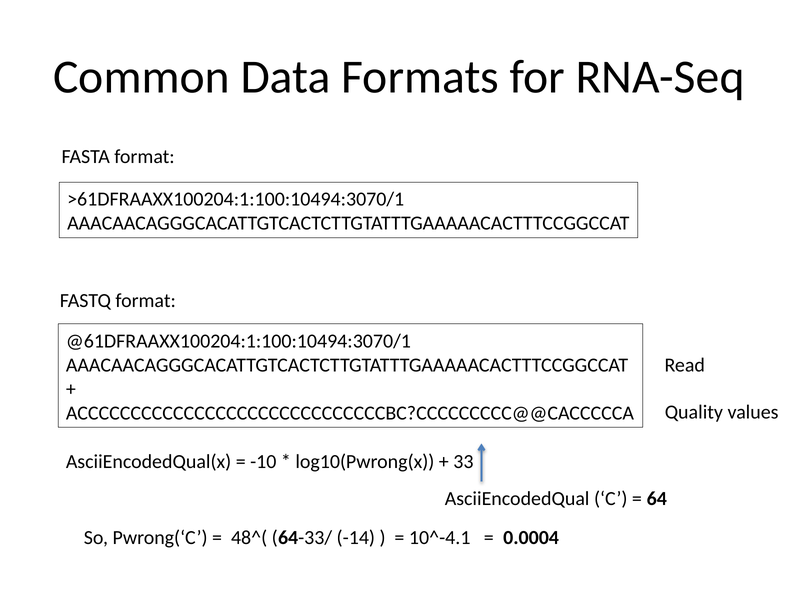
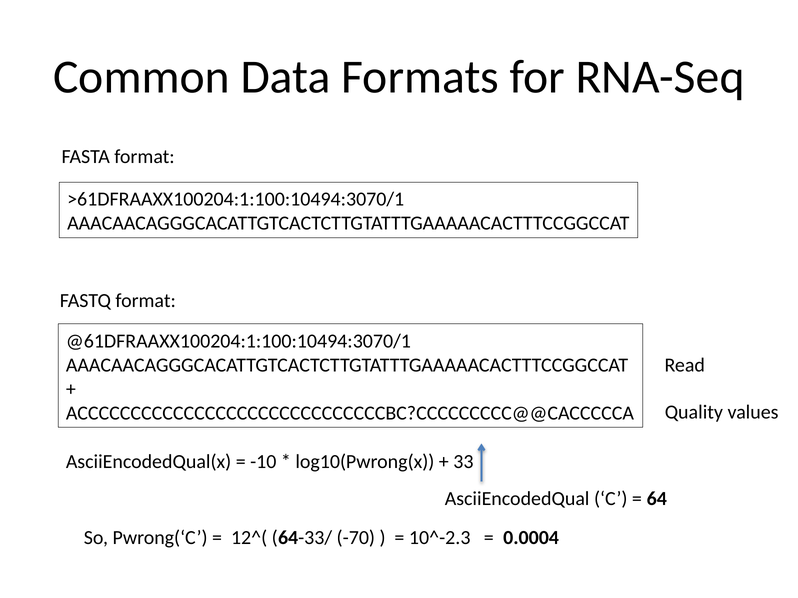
48^(: 48^( -> 12^(
-14: -14 -> -70
10^-4.1: 10^-4.1 -> 10^-2.3
